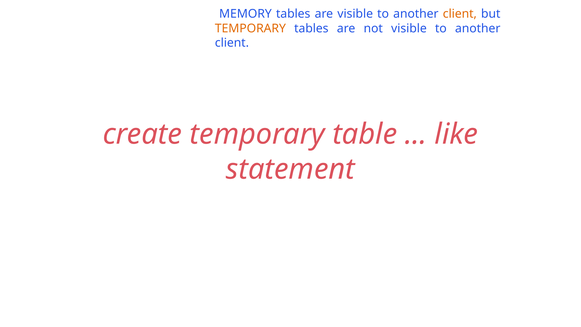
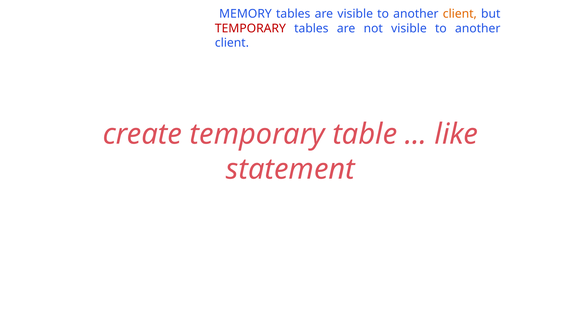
TEMPORARY at (250, 28) colour: orange -> red
